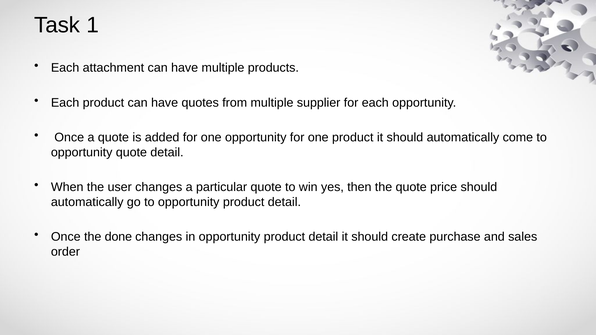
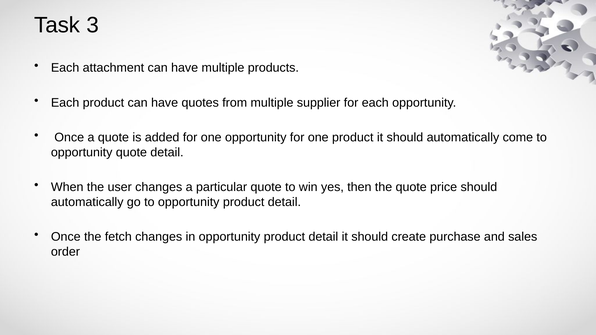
1: 1 -> 3
done: done -> fetch
